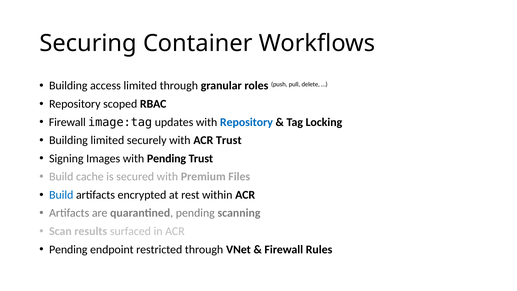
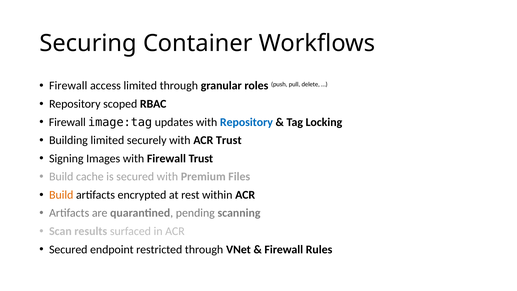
Building at (68, 86): Building -> Firewall
with Pending: Pending -> Firewall
Build at (61, 195) colour: blue -> orange
Pending at (68, 249): Pending -> Secured
